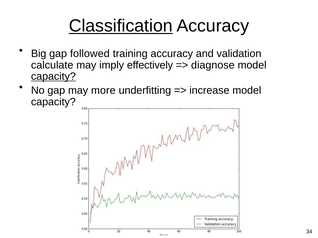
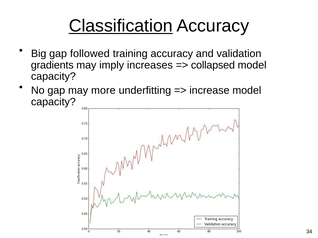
calculate: calculate -> gradients
effectively: effectively -> increases
diagnose: diagnose -> collapsed
capacity at (53, 77) underline: present -> none
